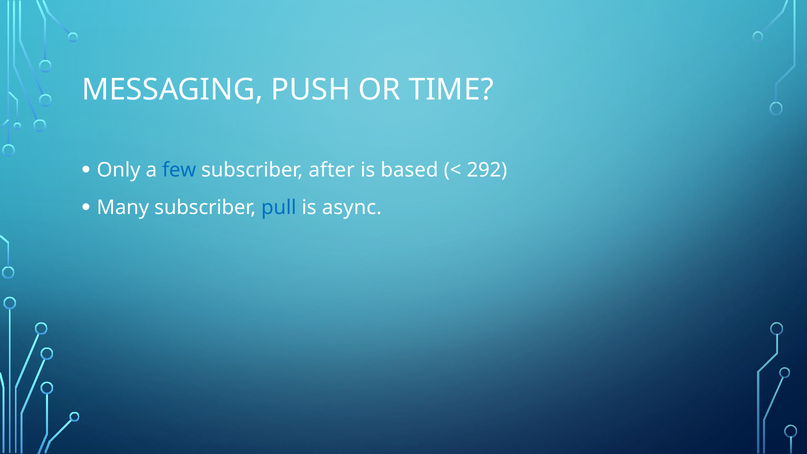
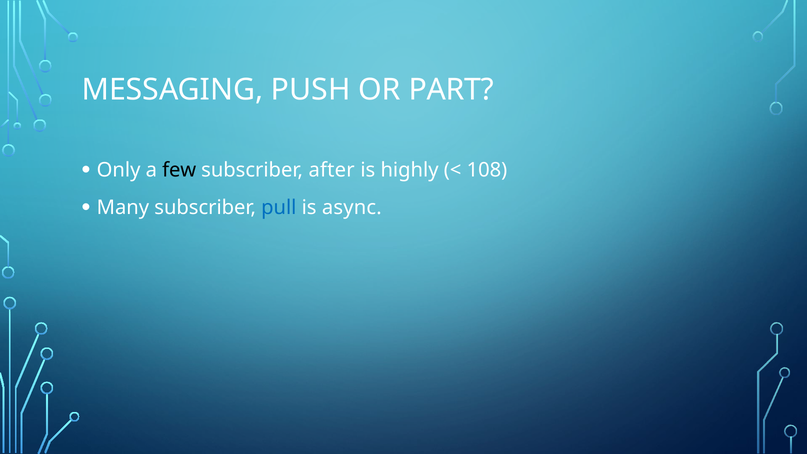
TIME: TIME -> PART
few colour: blue -> black
based: based -> highly
292: 292 -> 108
